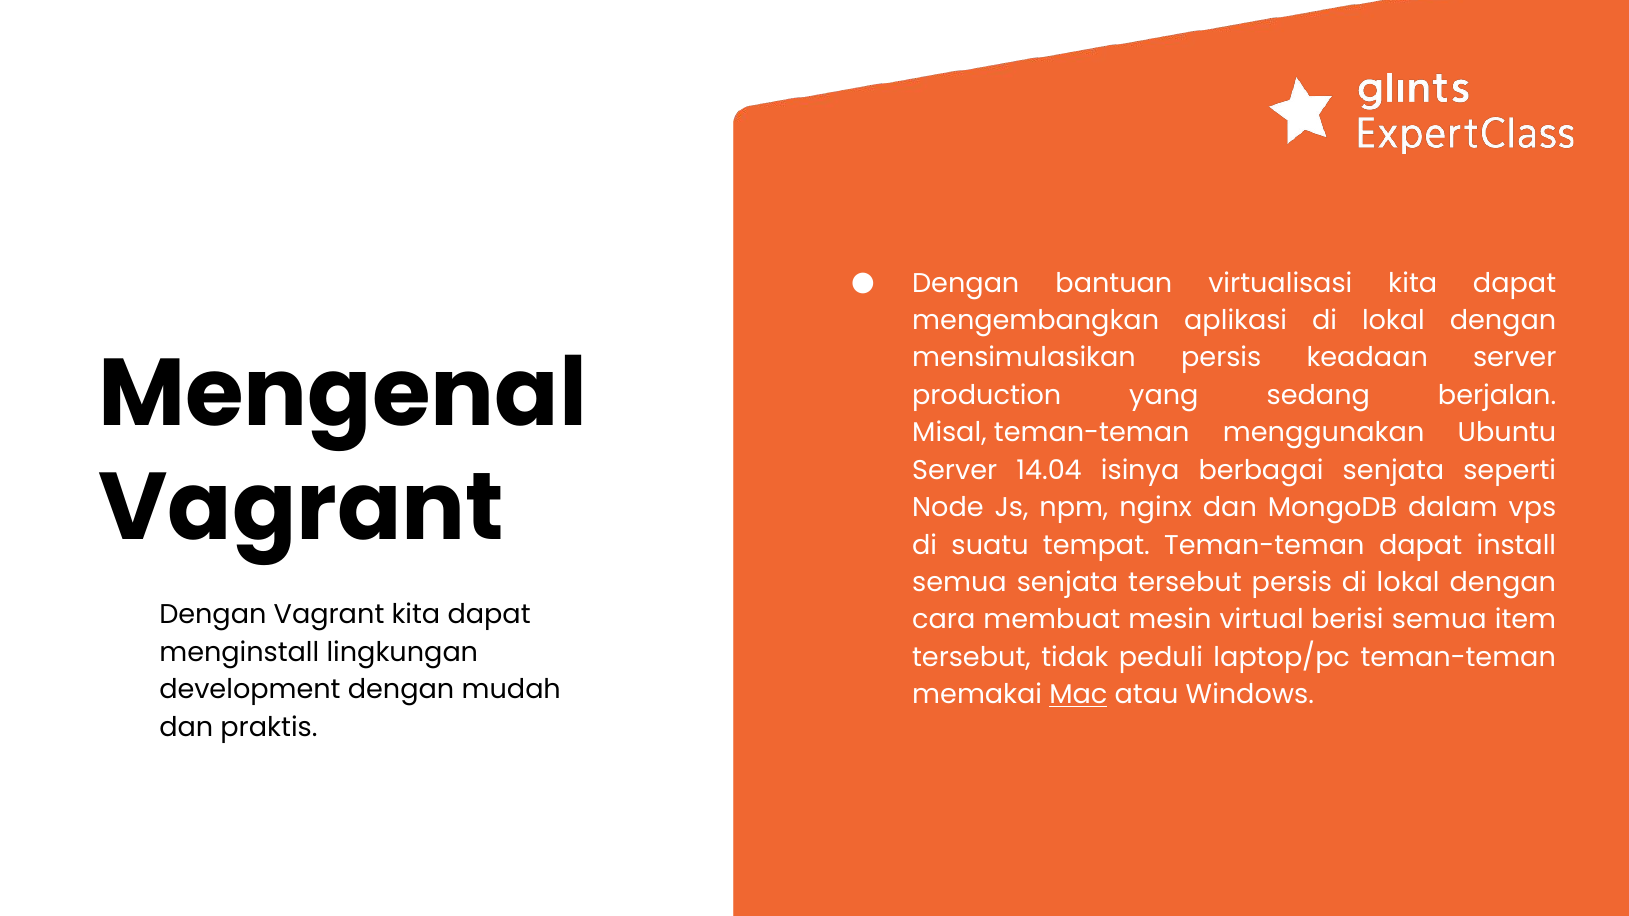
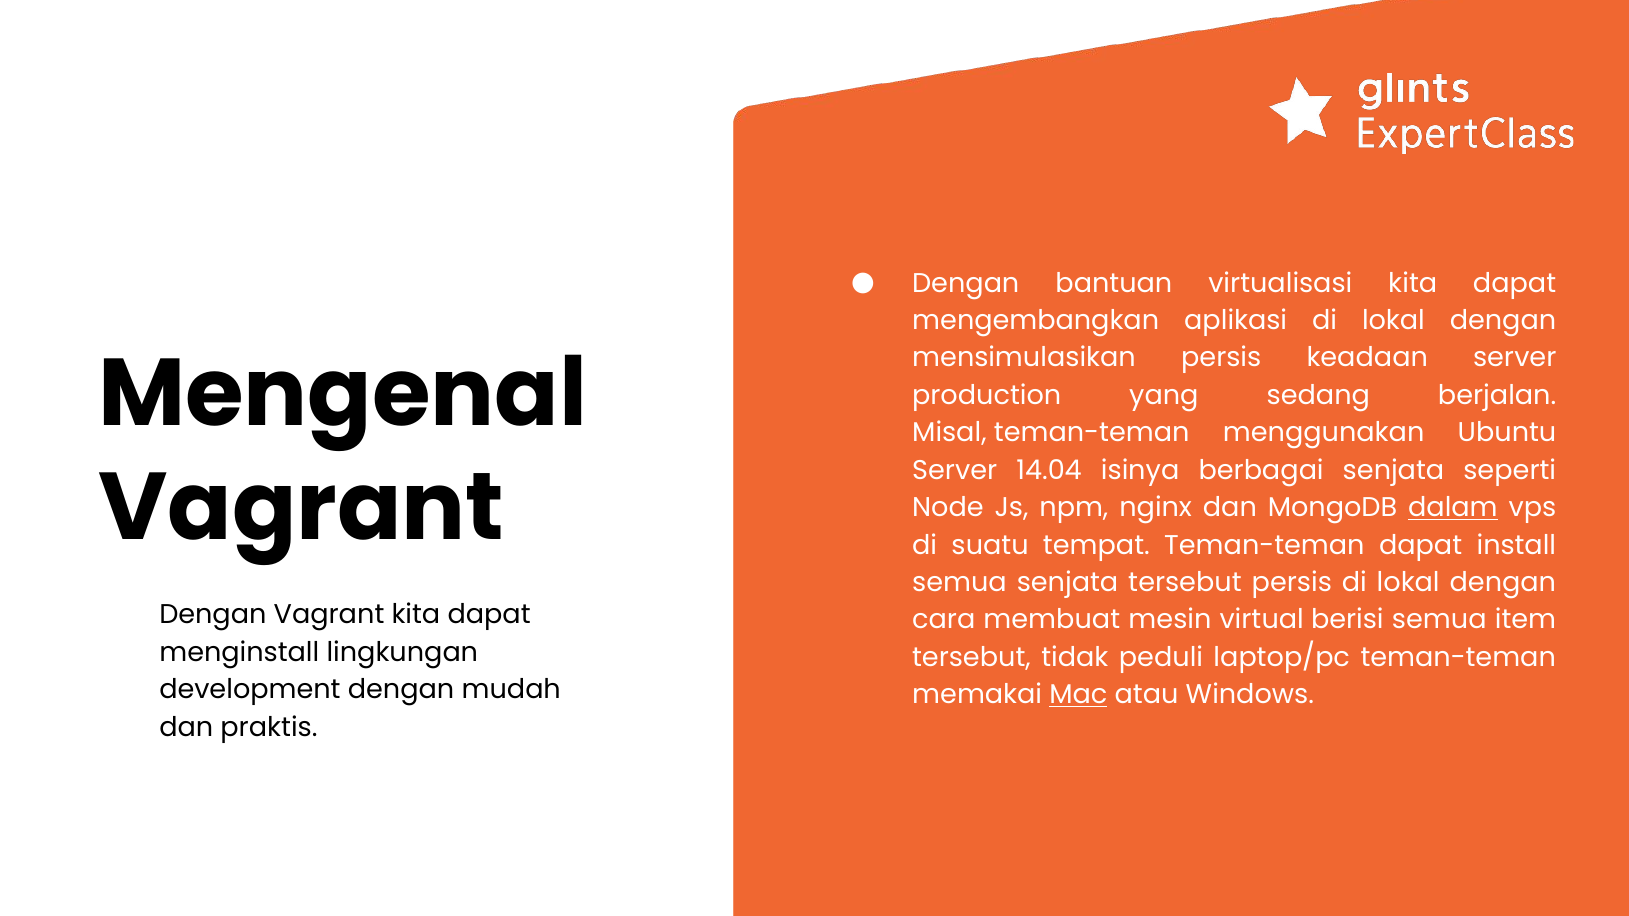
dalam underline: none -> present
